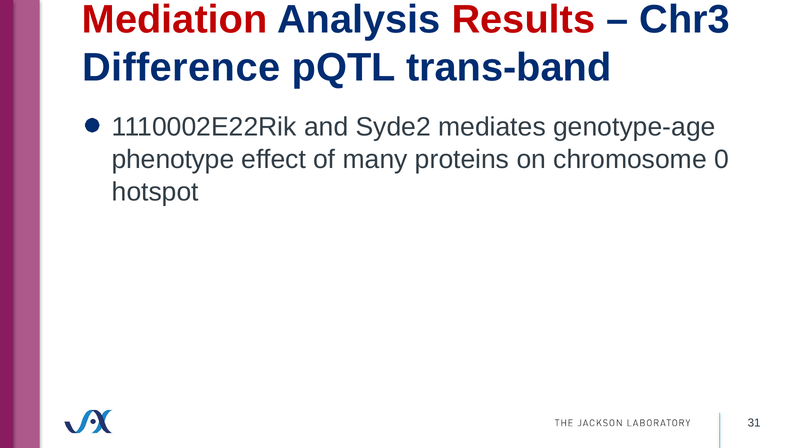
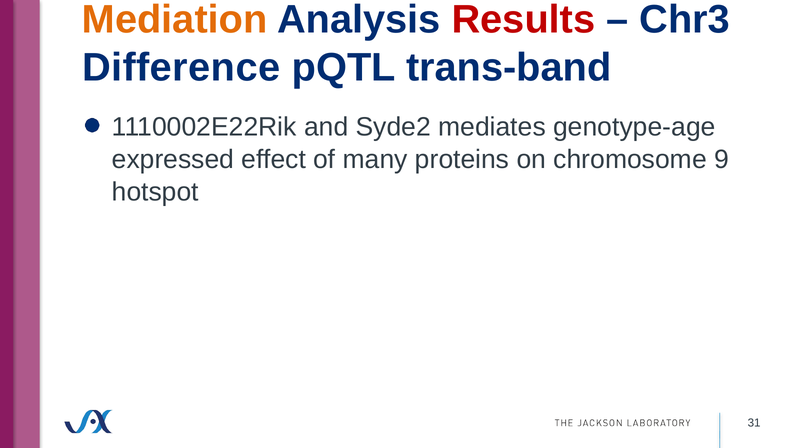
Mediation colour: red -> orange
phenotype: phenotype -> expressed
0: 0 -> 9
